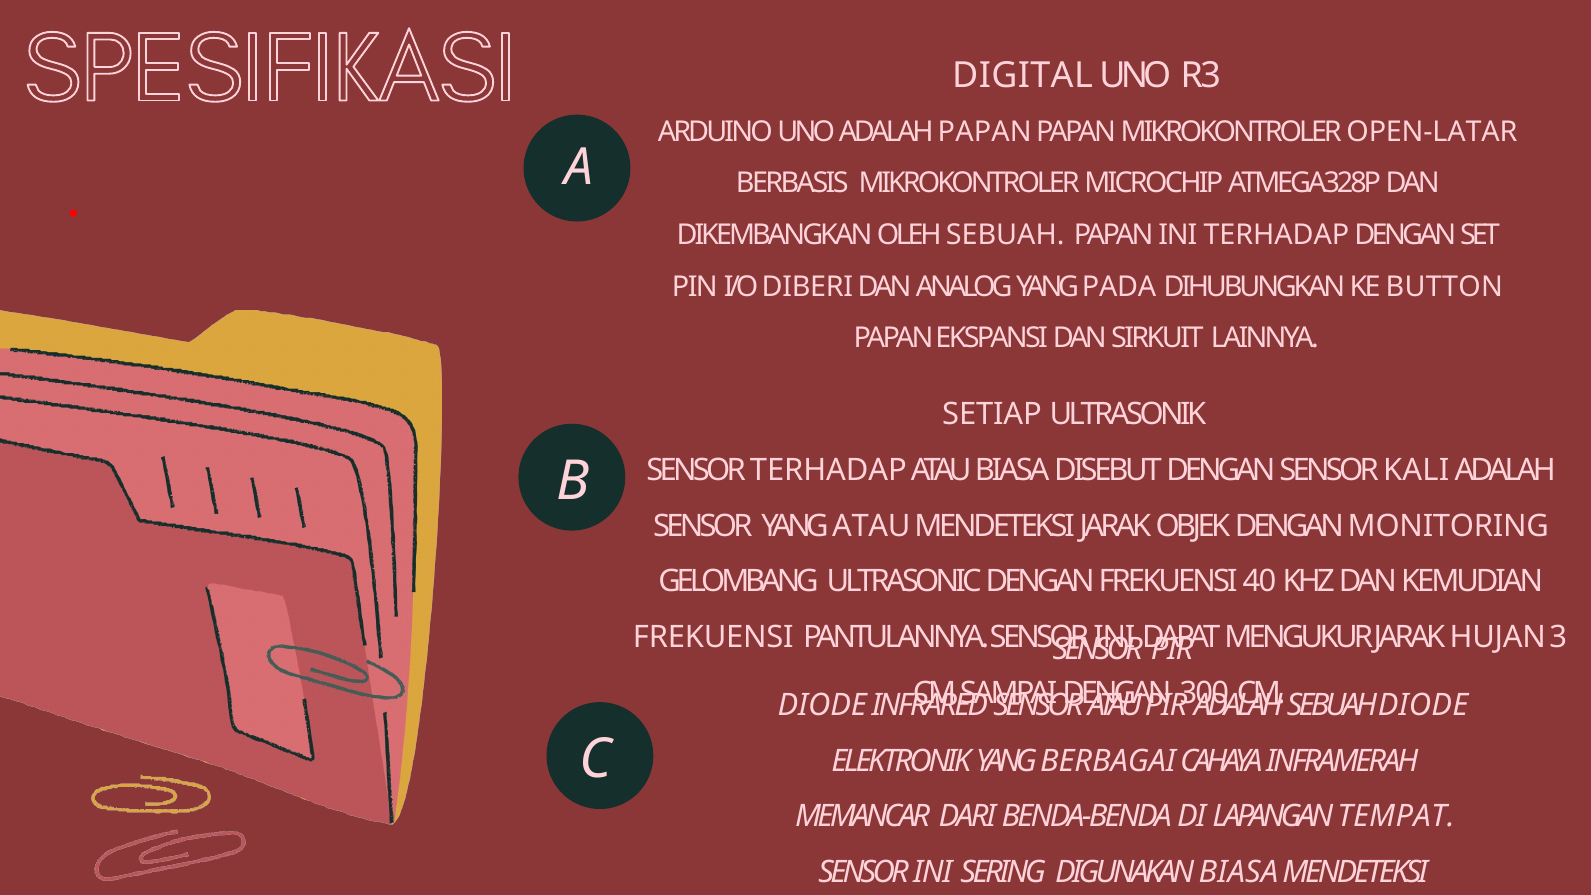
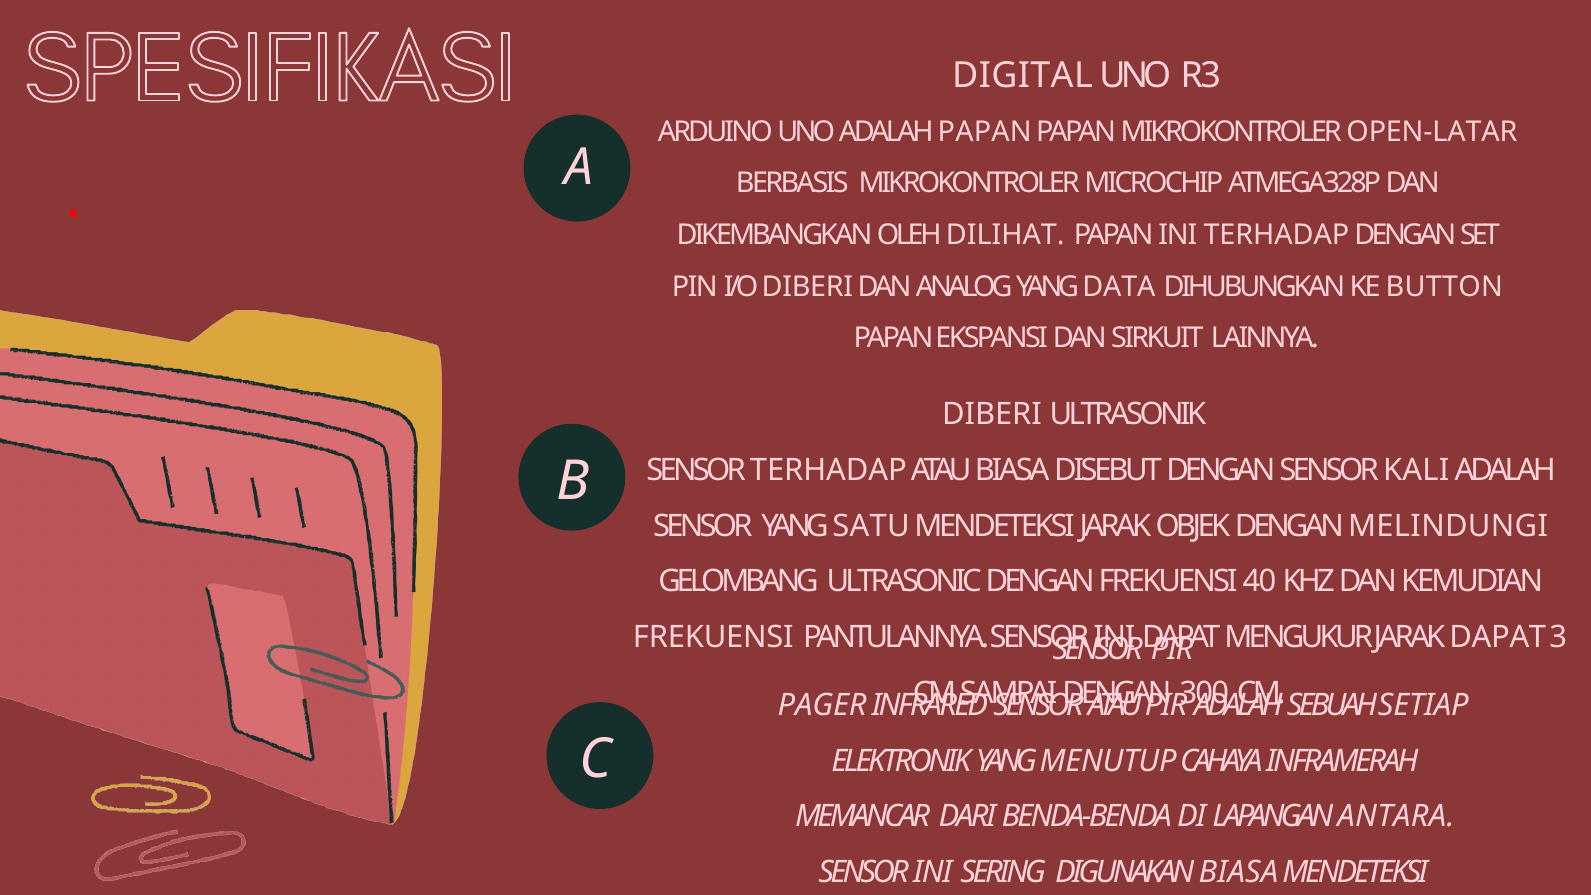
OLEH SEBUAH: SEBUAH -> DILIHAT
PADA: PADA -> DATA
SETIAP at (992, 415): SETIAP -> DIBERI
YANG ATAU: ATAU -> SATU
MONITORING: MONITORING -> MELINDUNGI
JARAK HUJAN: HUJAN -> DAPAT
DIODE at (822, 705): DIODE -> PAGER
SEBUAH DIODE: DIODE -> SETIAP
BERBAGAI: BERBAGAI -> MENUTUP
TEMPAT: TEMPAT -> ANTARA
